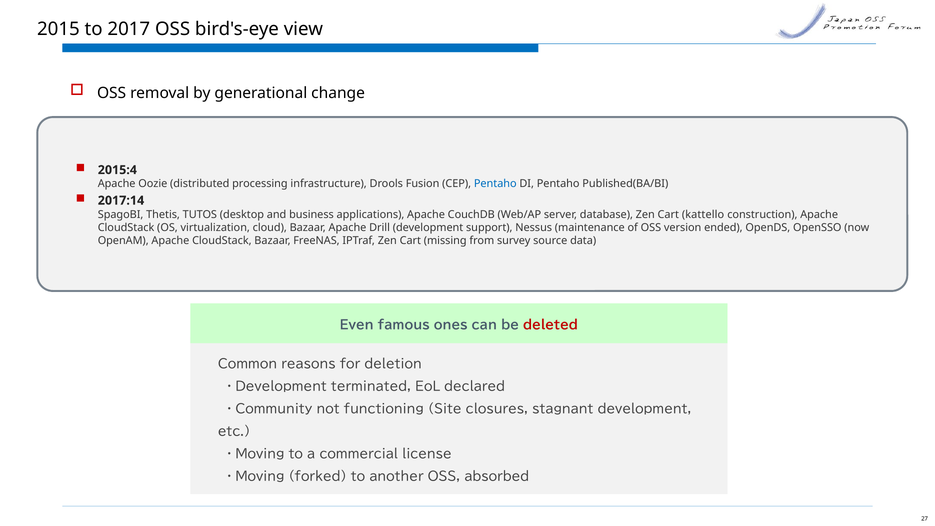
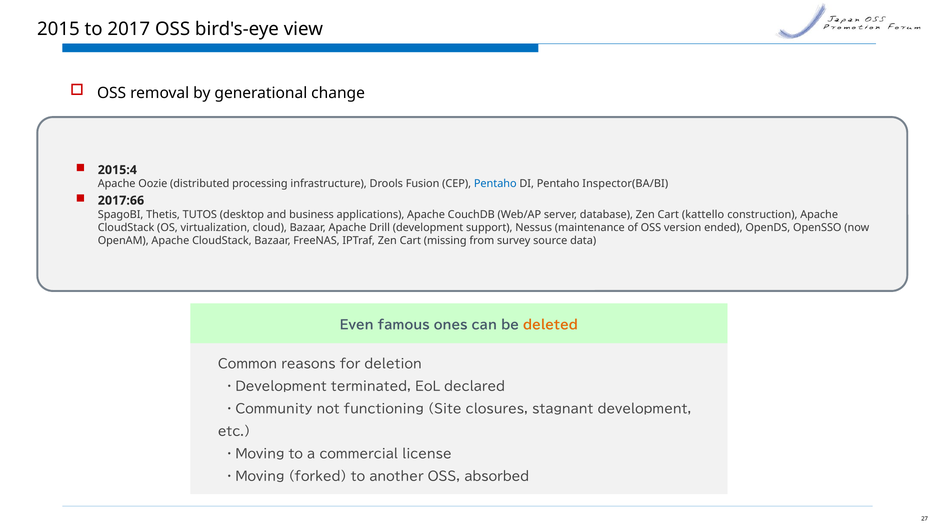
Published(BA/BI: Published(BA/BI -> Inspector(BA/BI
2017:14: 2017:14 -> 2017:66
deleted colour: red -> orange
